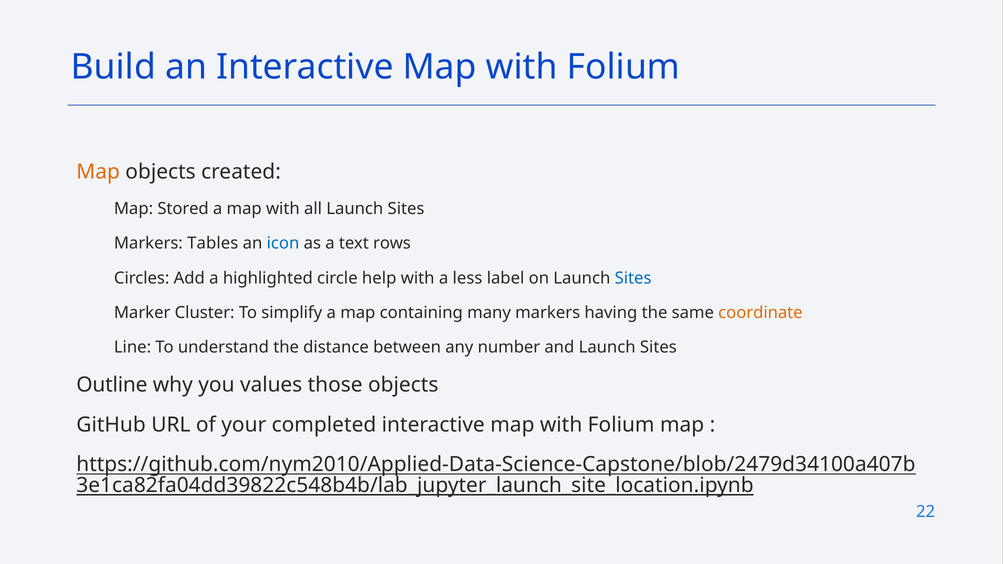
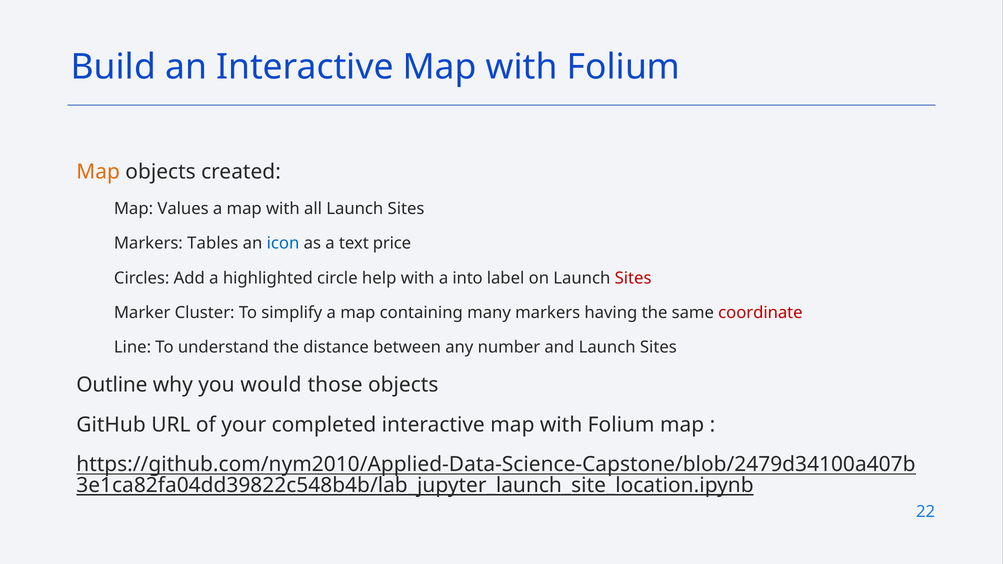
Stored: Stored -> Values
rows: rows -> price
less: less -> into
Sites at (633, 278) colour: blue -> red
coordinate colour: orange -> red
values: values -> would
